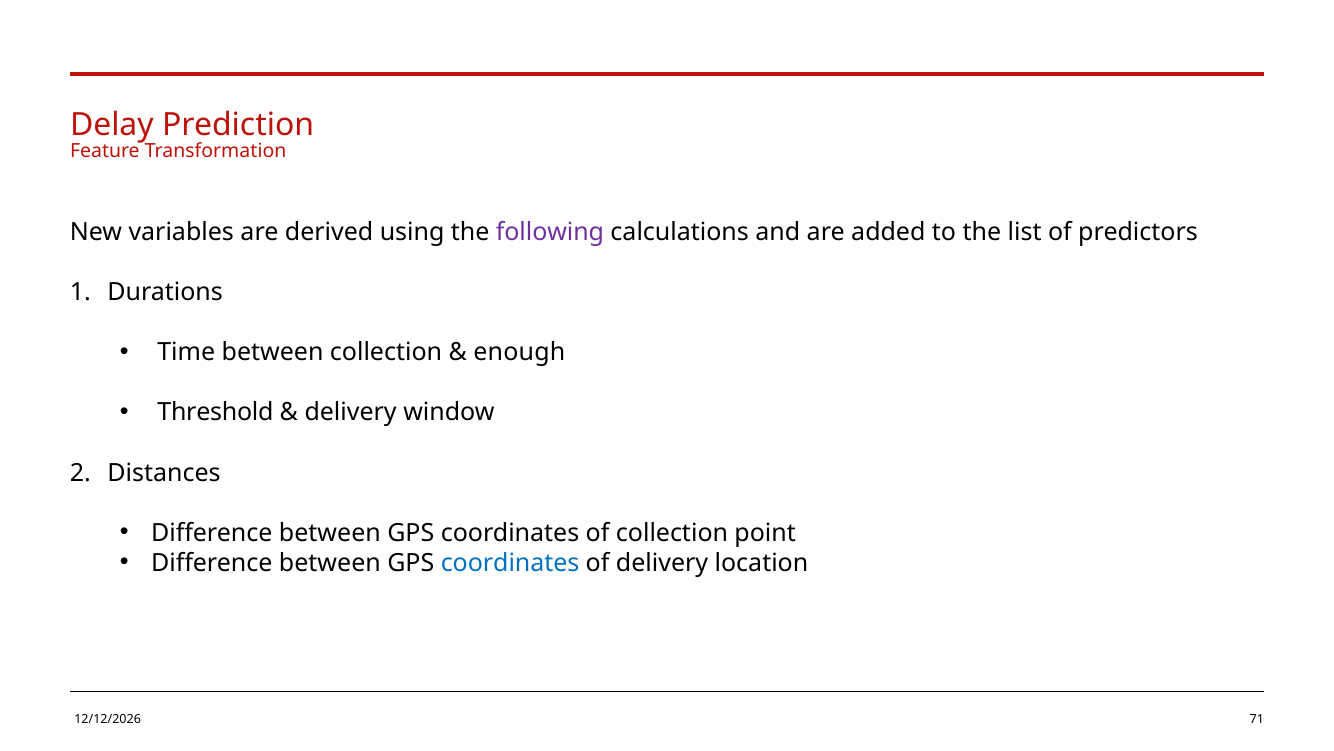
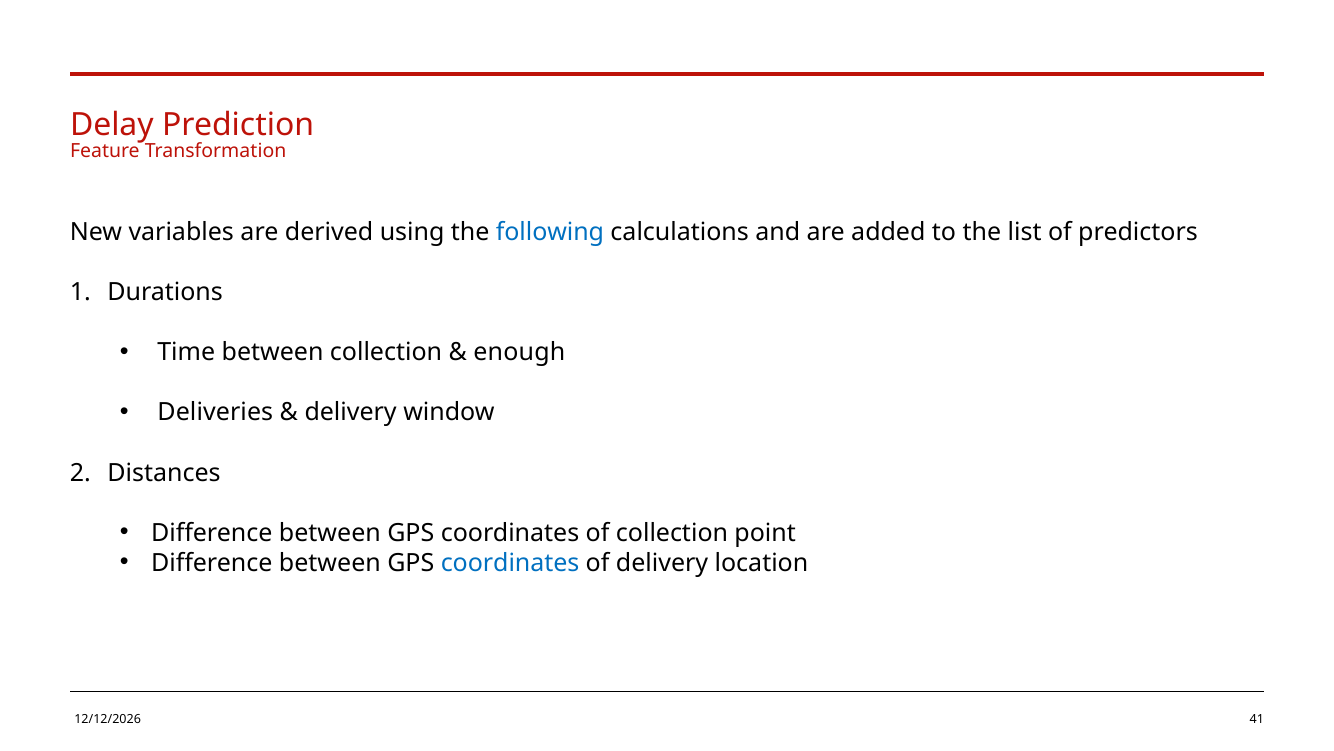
following colour: purple -> blue
Threshold: Threshold -> Deliveries
71: 71 -> 41
